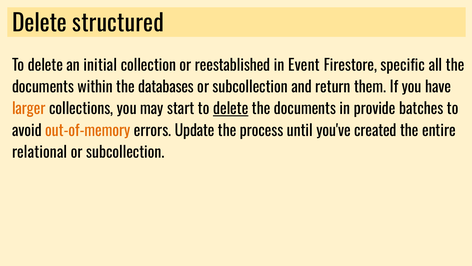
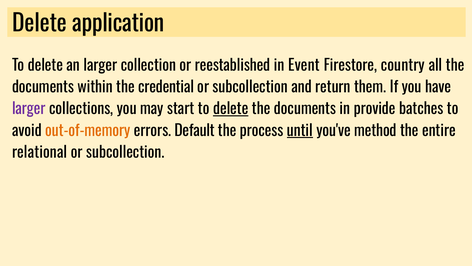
structured: structured -> application
an initial: initial -> larger
specific: specific -> country
databases: databases -> credential
larger at (29, 109) colour: orange -> purple
Update: Update -> Default
until underline: none -> present
created: created -> method
